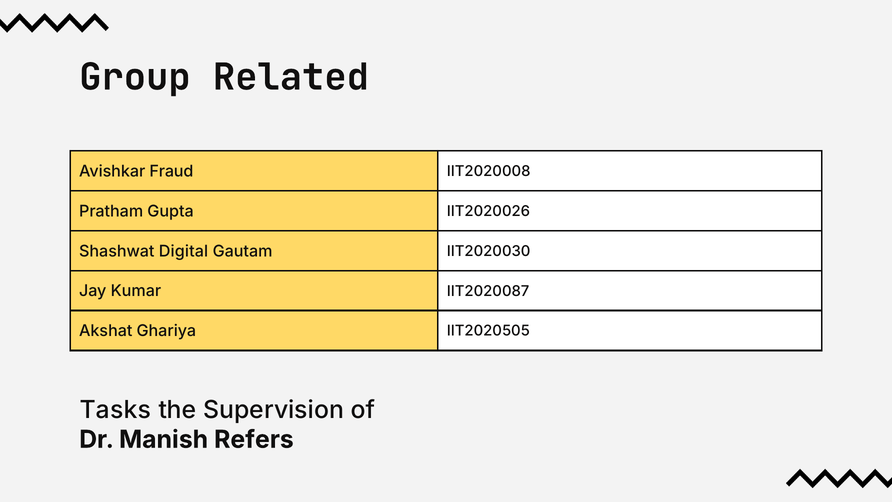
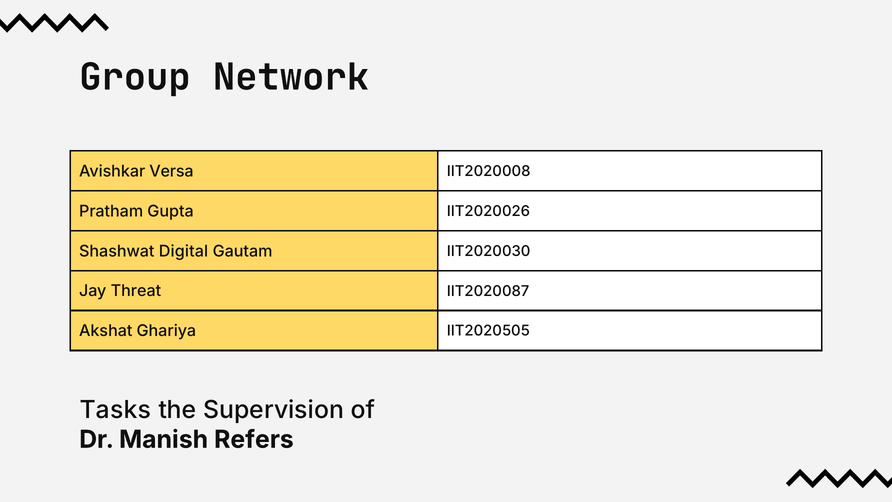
Related: Related -> Network
Fraud: Fraud -> Versa
Kumar: Kumar -> Threat
